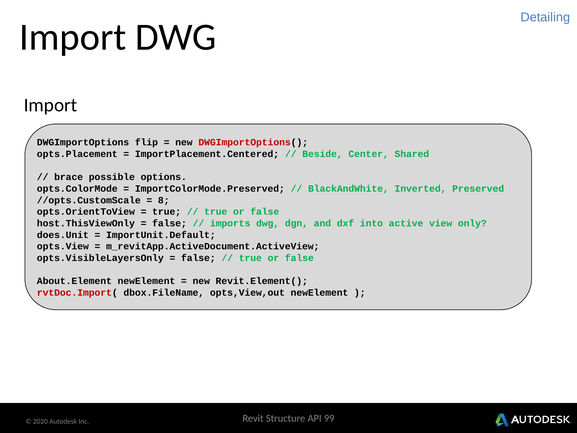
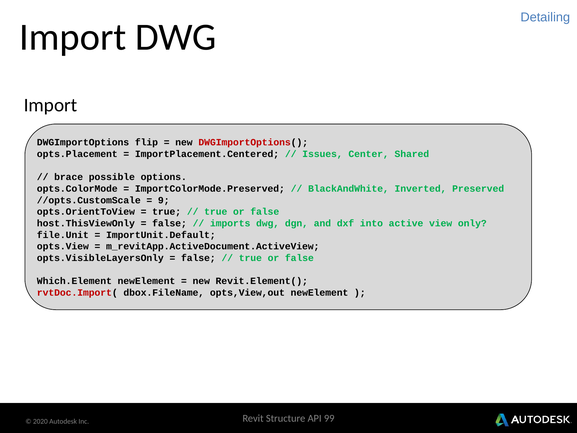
Beside: Beside -> Issues
8: 8 -> 9
does.Unit: does.Unit -> file.Unit
About.Element: About.Element -> Which.Element
